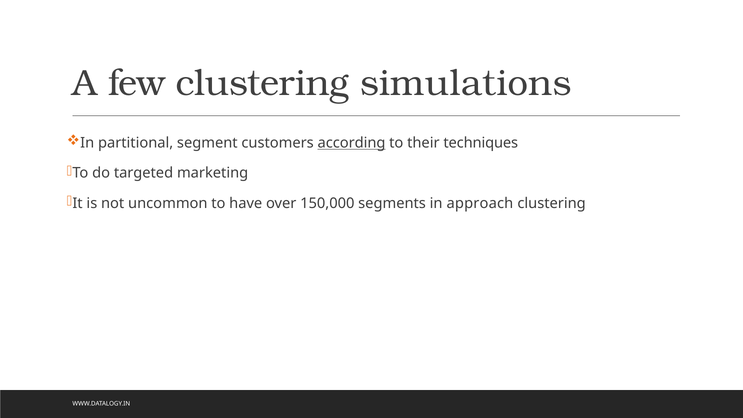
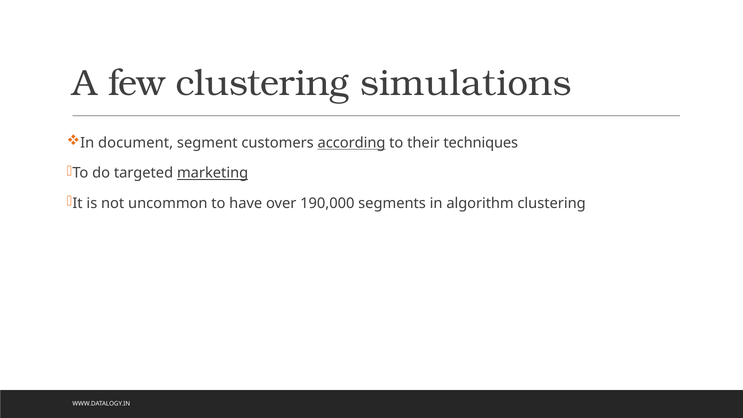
partitional: partitional -> document
marketing underline: none -> present
150,000: 150,000 -> 190,000
approach: approach -> algorithm
